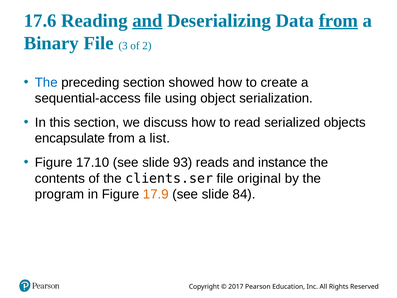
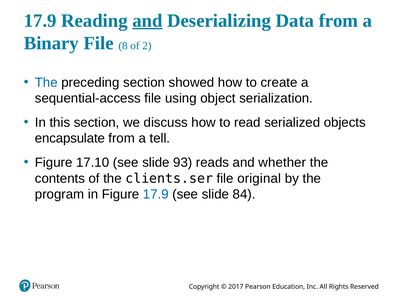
17.6 at (40, 21): 17.6 -> 17.9
from at (338, 21) underline: present -> none
3: 3 -> 8
list: list -> tell
instance: instance -> whether
17.9 at (156, 194) colour: orange -> blue
